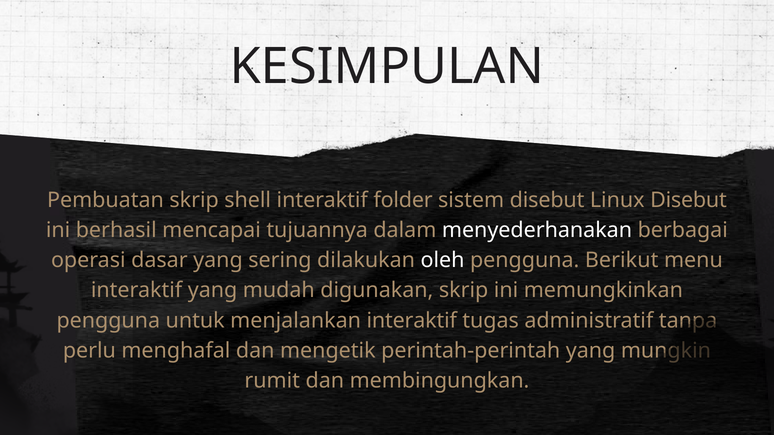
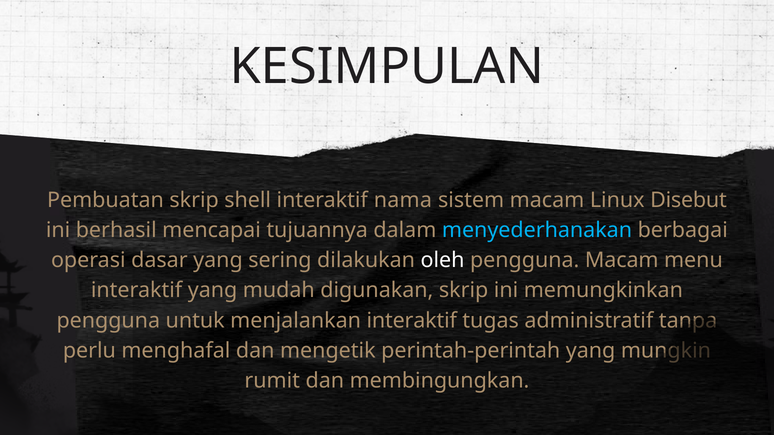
folder: folder -> nama
sistem disebut: disebut -> macam
menyederhanakan colour: white -> light blue
pengguna Berikut: Berikut -> Macam
